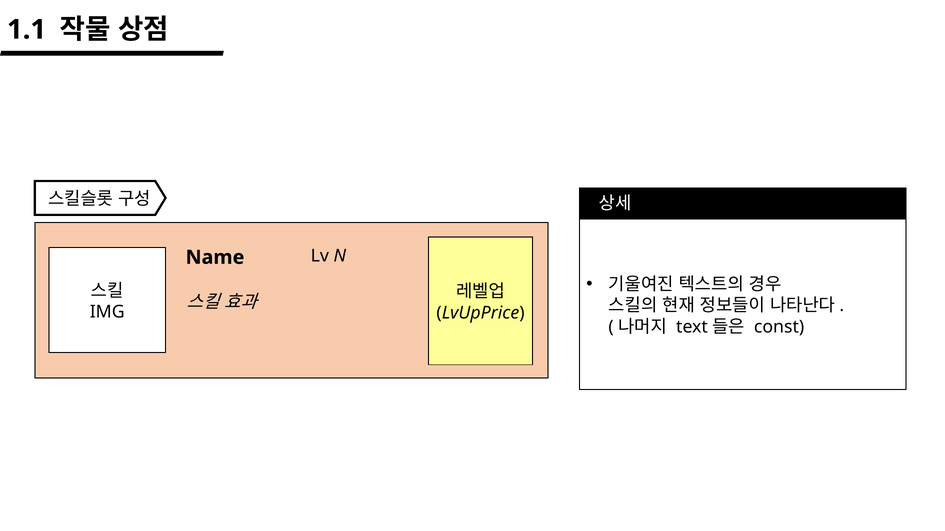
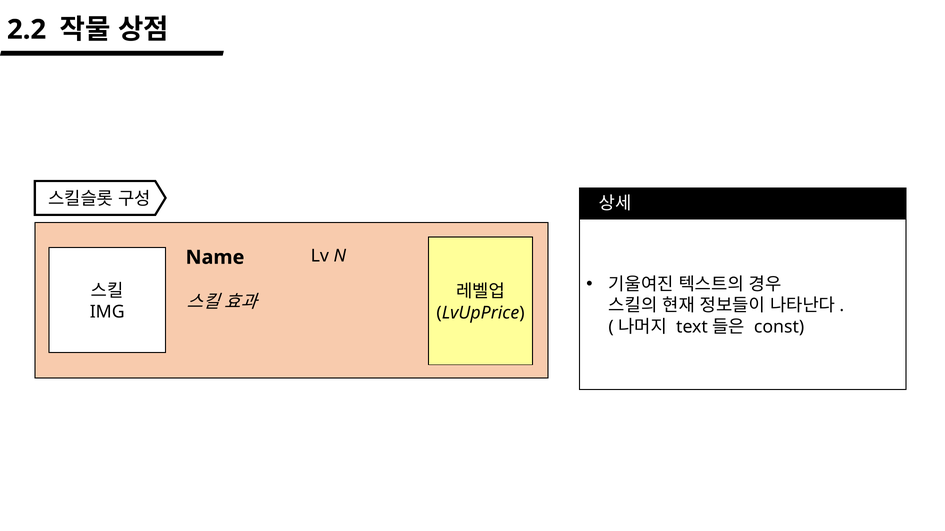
1.1: 1.1 -> 2.2
